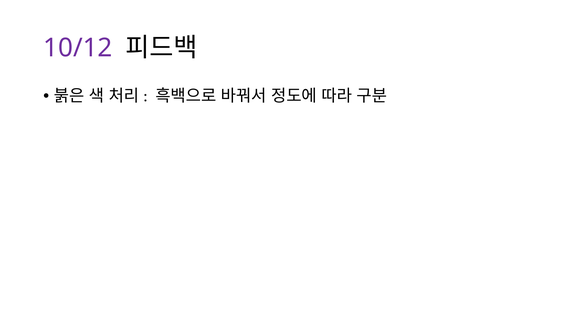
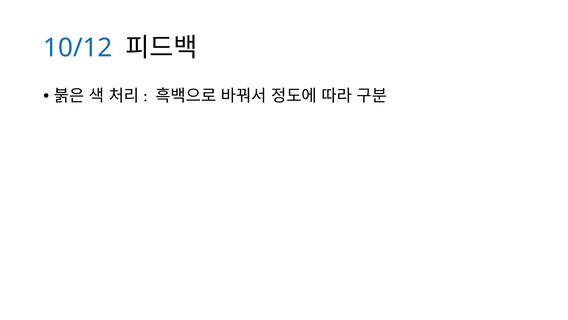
10/12 colour: purple -> blue
